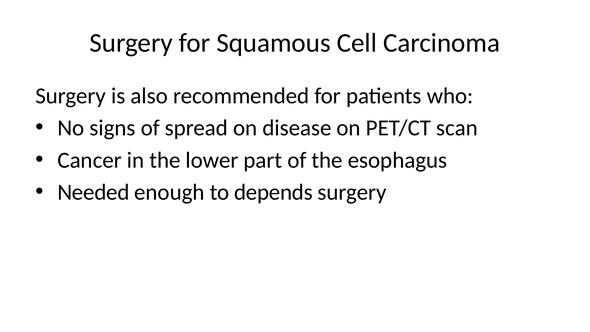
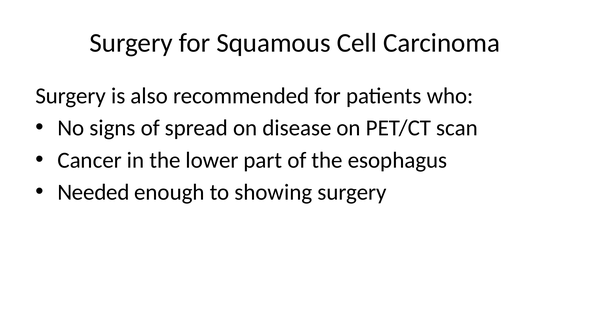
depends: depends -> showing
